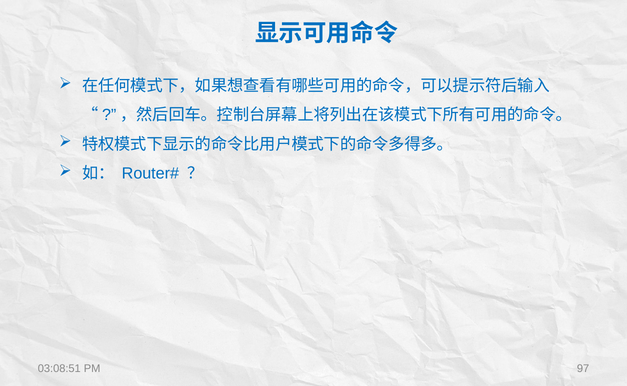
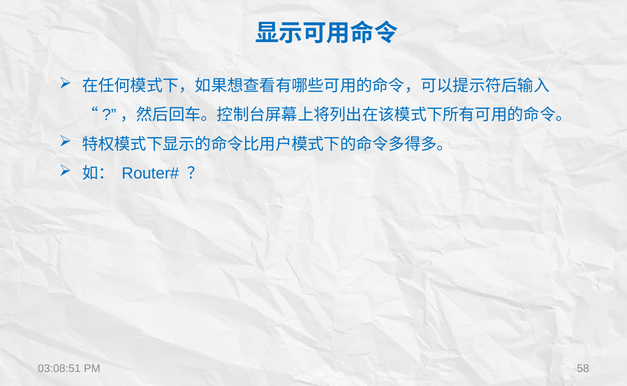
97: 97 -> 58
